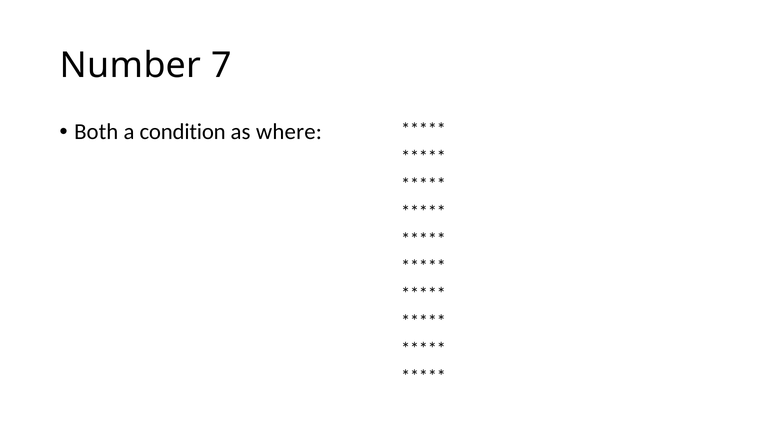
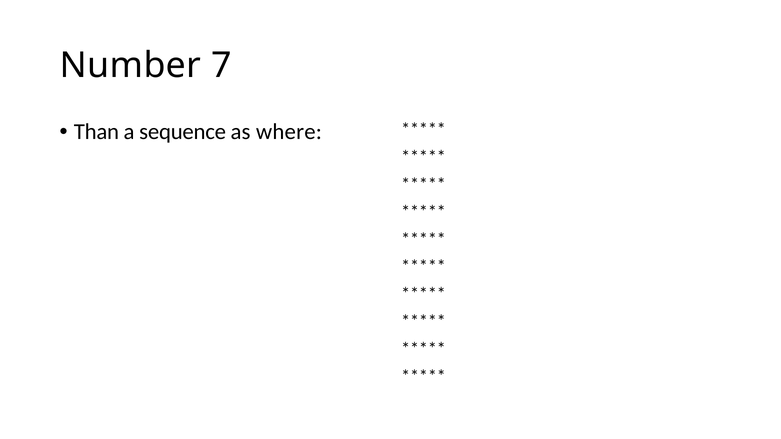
Both: Both -> Than
condition: condition -> sequence
